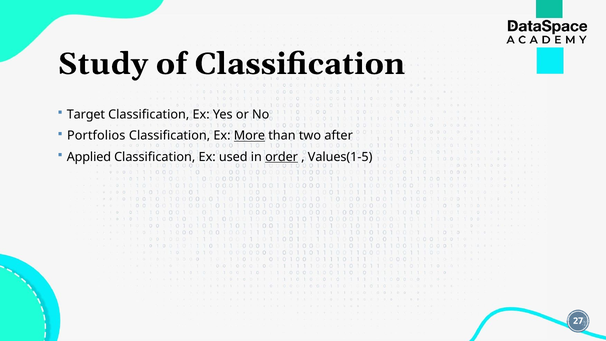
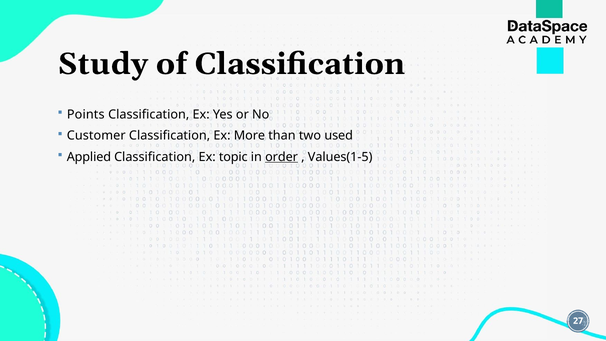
Target: Target -> Points
Portfolios: Portfolios -> Customer
More underline: present -> none
after: after -> used
used: used -> topic
